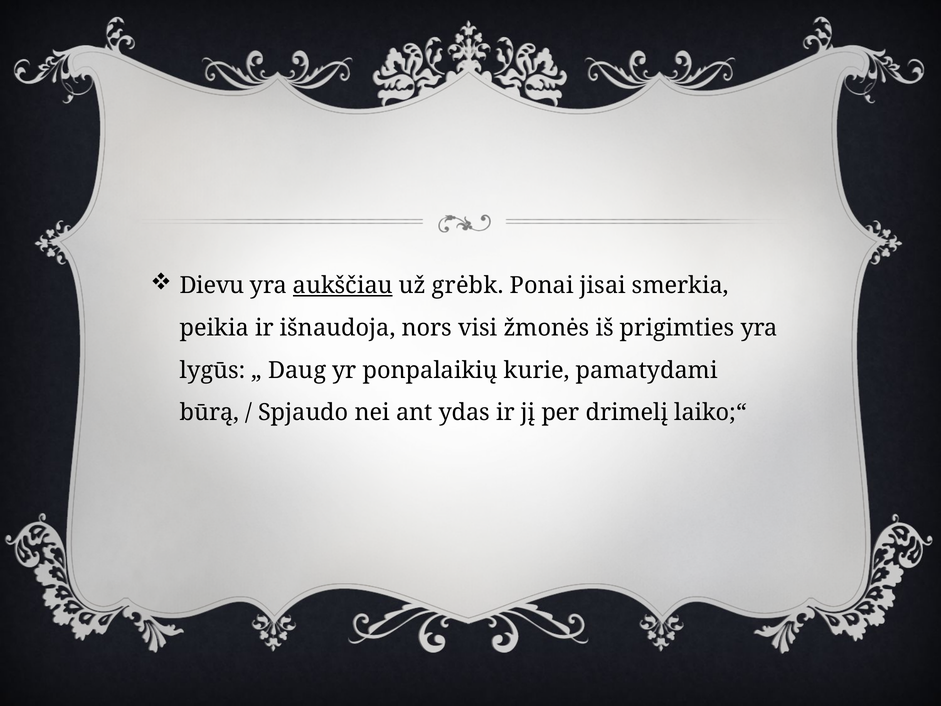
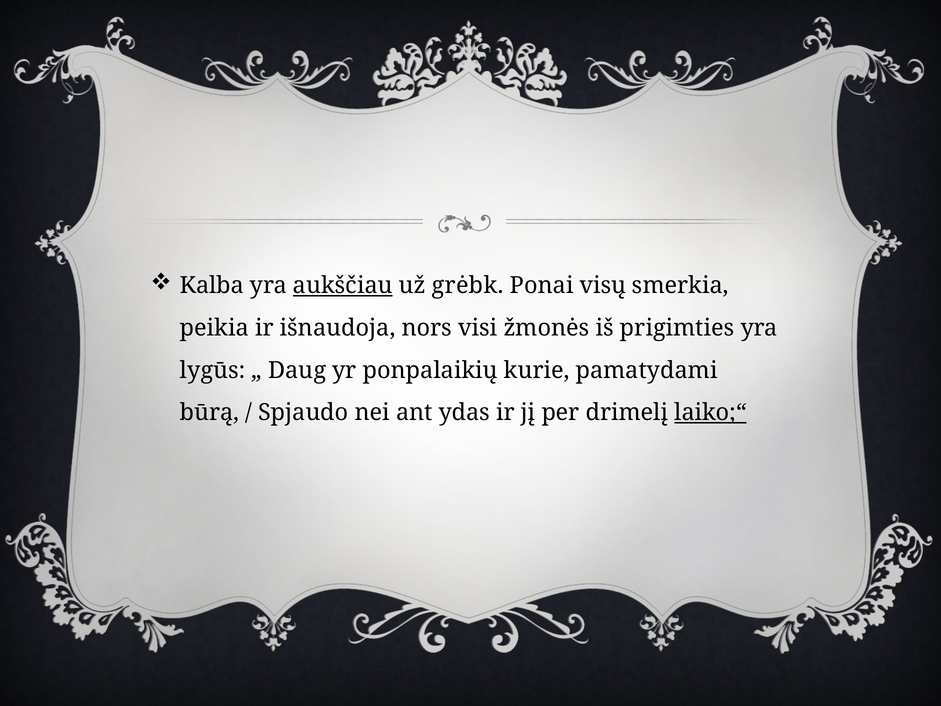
Dievu: Dievu -> Kalba
jisai: jisai -> visų
laiko;“ underline: none -> present
